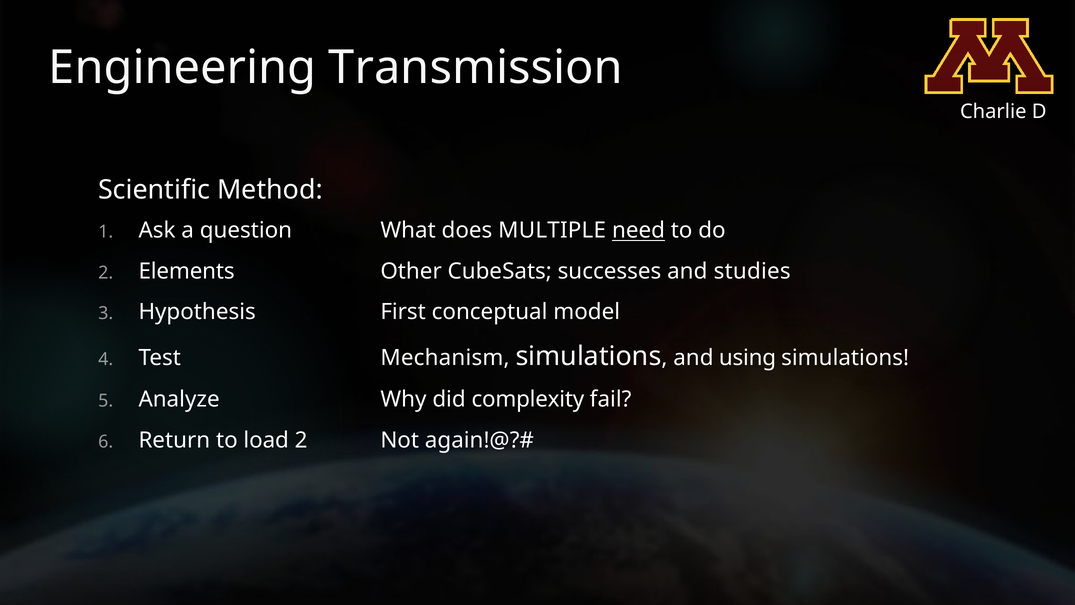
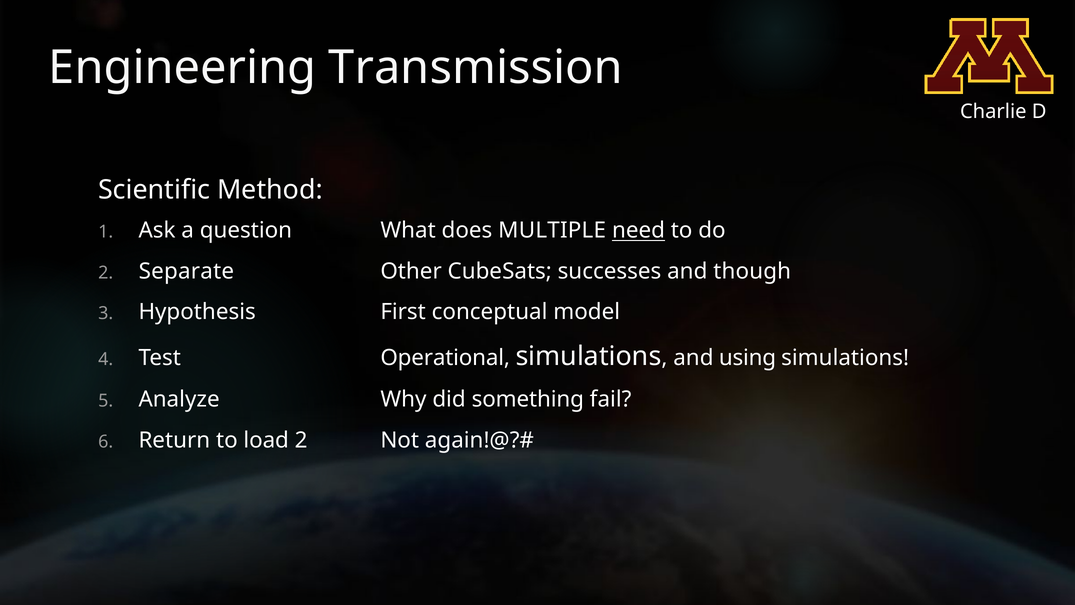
Elements: Elements -> Separate
studies: studies -> though
Mechanism: Mechanism -> Operational
complexity: complexity -> something
